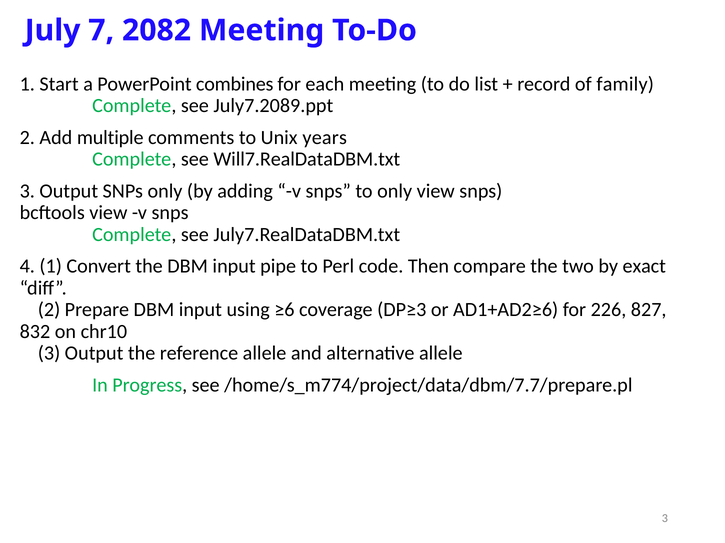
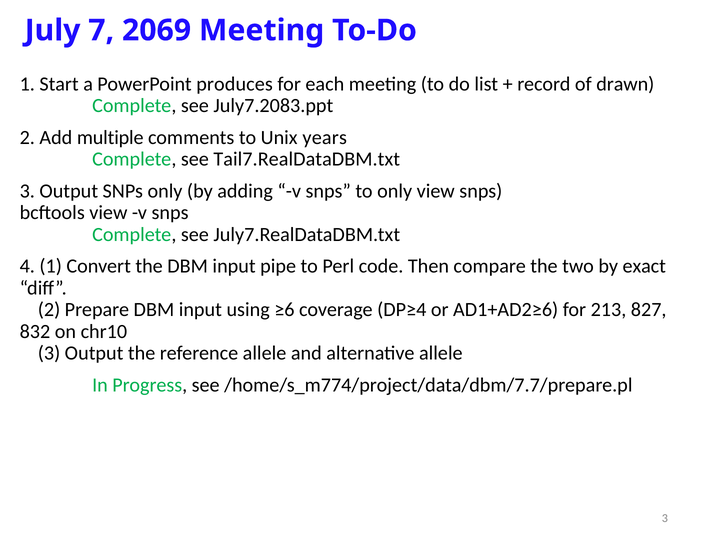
2082: 2082 -> 2069
combines: combines -> produces
family: family -> drawn
July7.2089.ppt: July7.2089.ppt -> July7.2083.ppt
Will7.RealDataDBM.txt: Will7.RealDataDBM.txt -> Tail7.RealDataDBM.txt
DP≥3: DP≥3 -> DP≥4
226: 226 -> 213
